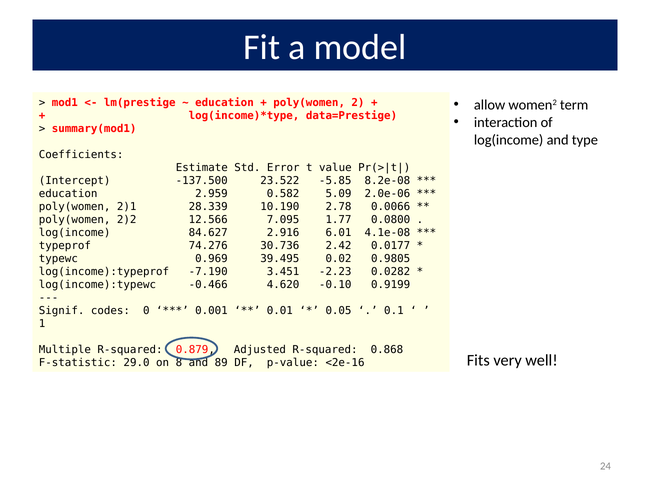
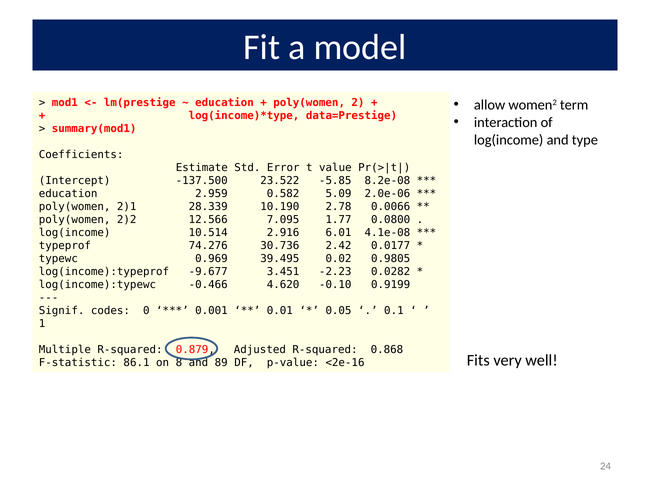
84.627: 84.627 -> 10.514
-7.190: -7.190 -> -9.677
29.0: 29.0 -> 86.1
